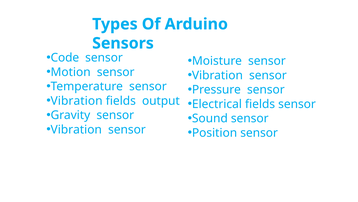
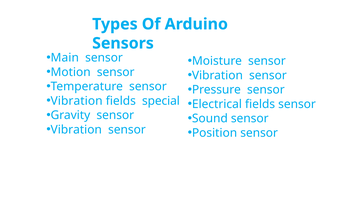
Code: Code -> Main
output: output -> special
